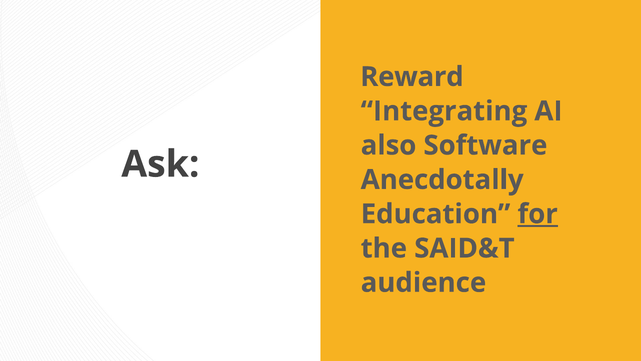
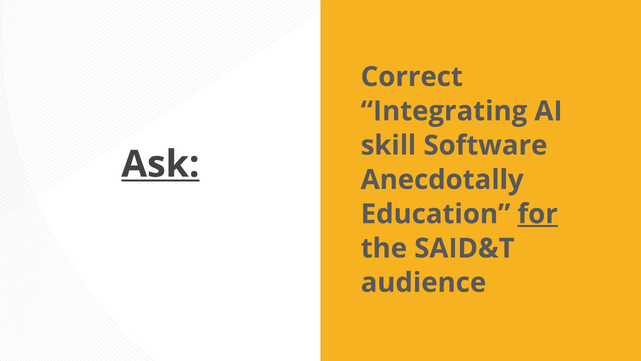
Reward: Reward -> Correct
also: also -> skill
Ask underline: none -> present
